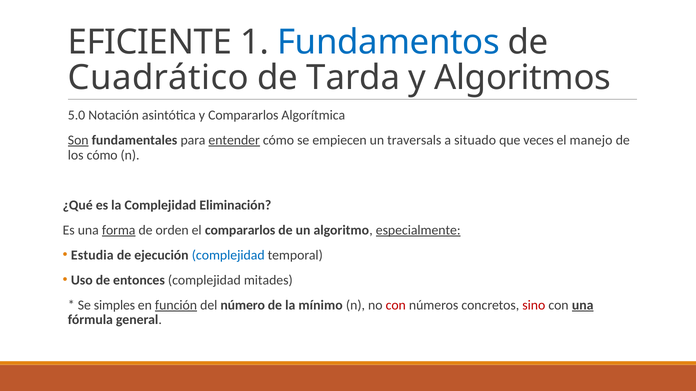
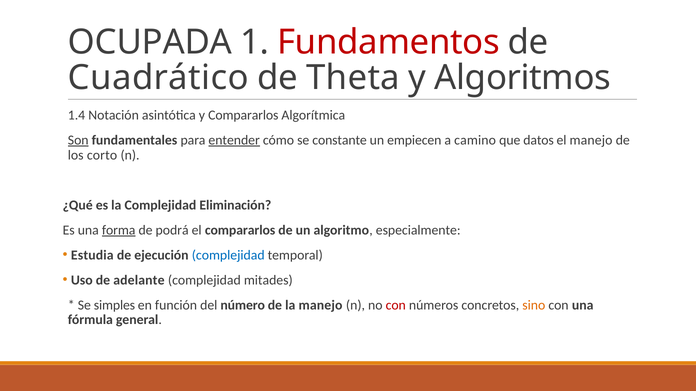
EFICIENTE: EFICIENTE -> OCUPADA
Fundamentos colour: blue -> red
Tarda: Tarda -> Theta
5.0: 5.0 -> 1.4
empiecen: empiecen -> constante
traversals: traversals -> empiecen
situado: situado -> camino
veces: veces -> datos
los cómo: cómo -> corto
orden: orden -> podrá
especialmente underline: present -> none
entonces: entonces -> adelante
función underline: present -> none
la mínimo: mínimo -> manejo
sino colour: red -> orange
una at (583, 305) underline: present -> none
